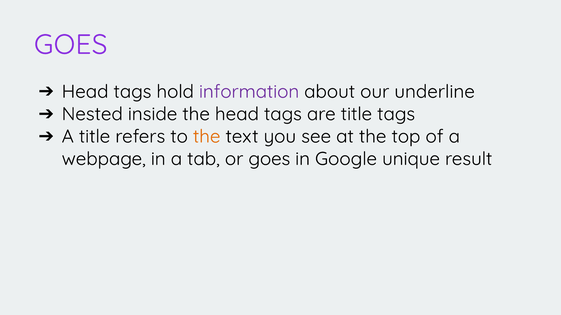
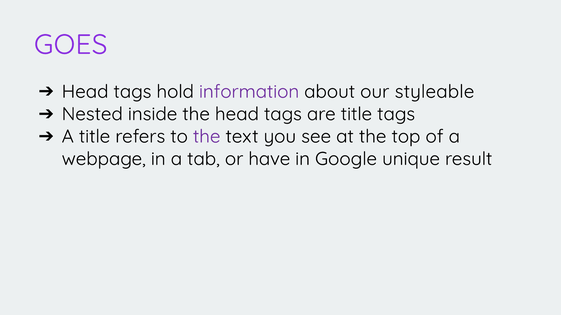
underline: underline -> styleable
the at (207, 137) colour: orange -> purple
or goes: goes -> have
